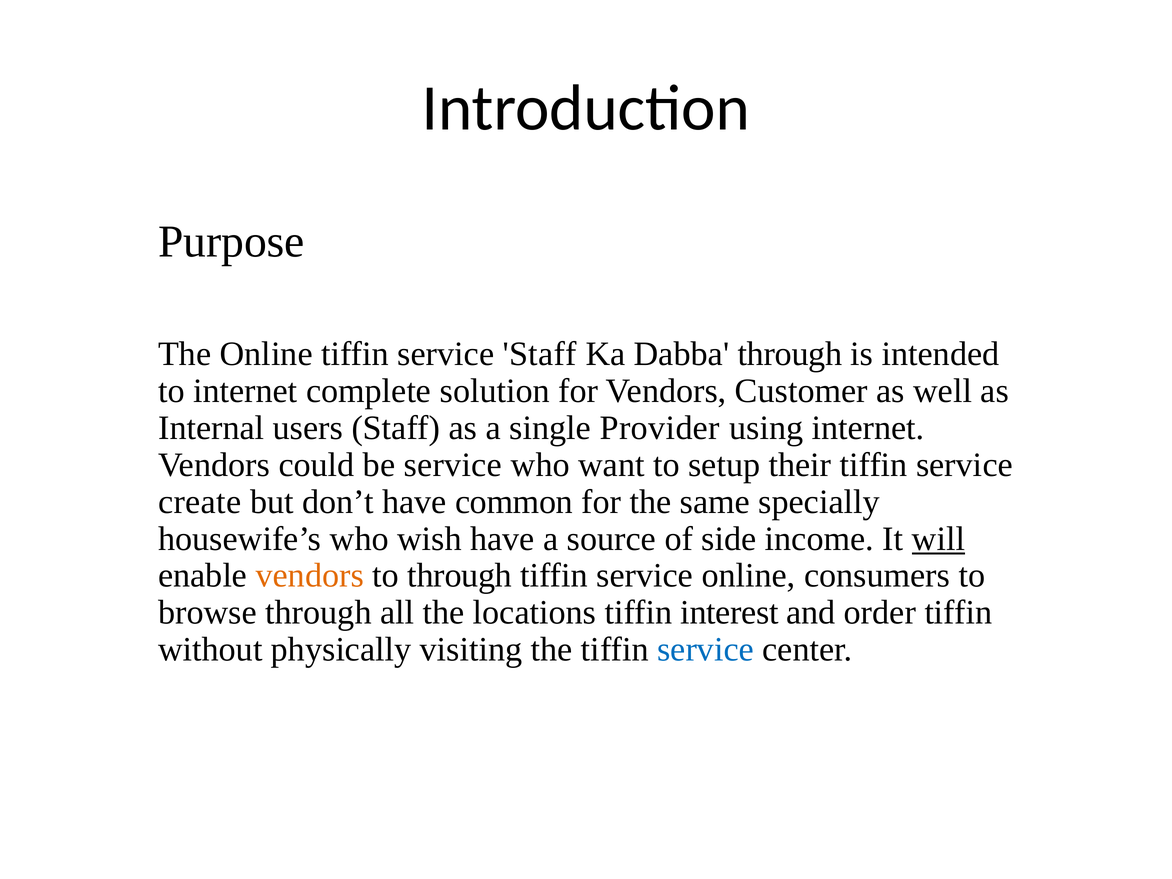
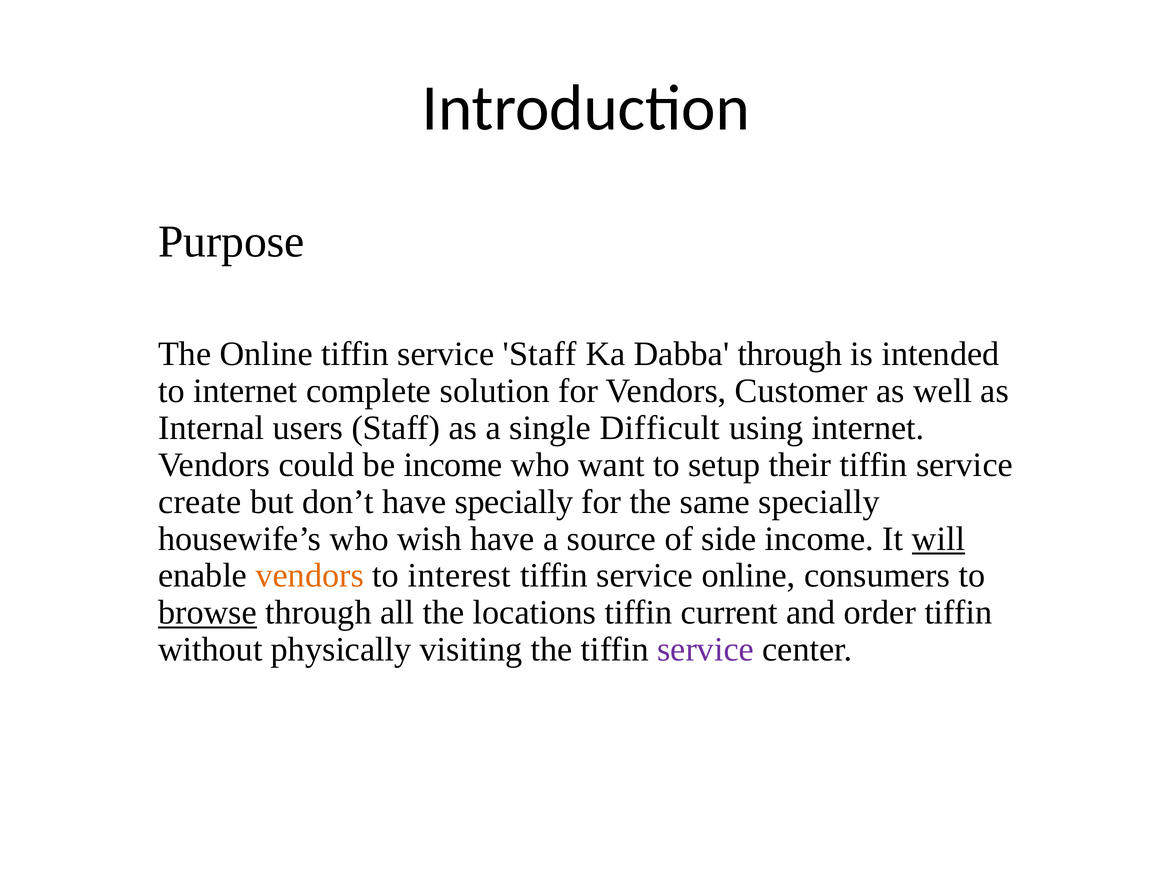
Provider: Provider -> Difficult
be service: service -> income
have common: common -> specially
to through: through -> interest
browse underline: none -> present
interest: interest -> current
service at (705, 650) colour: blue -> purple
